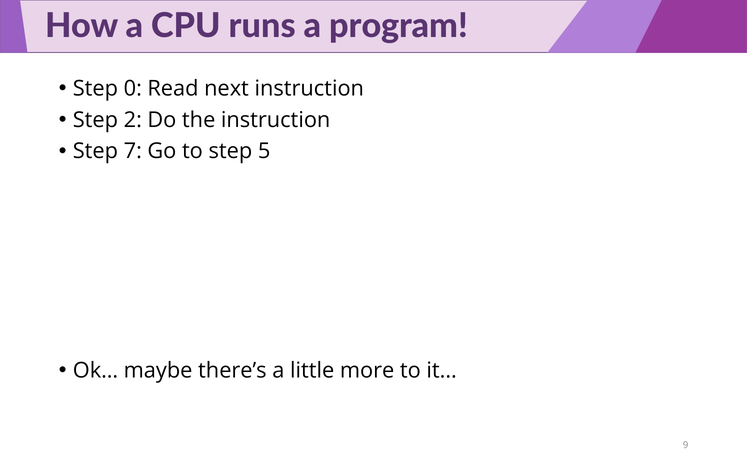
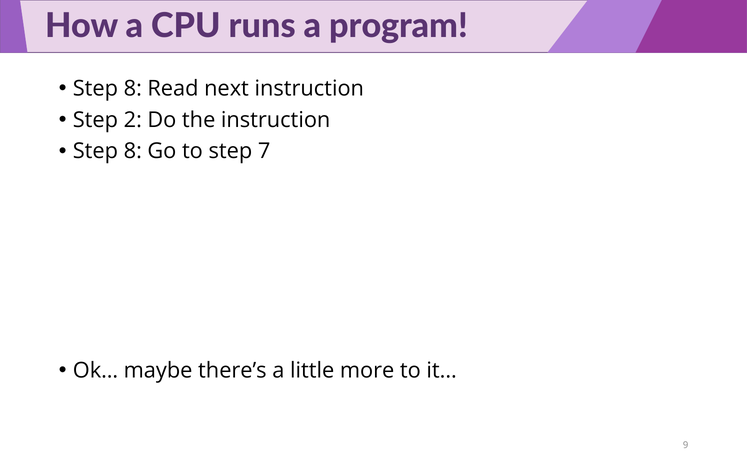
0 at (133, 89): 0 -> 8
7 at (133, 151): 7 -> 8
5: 5 -> 7
